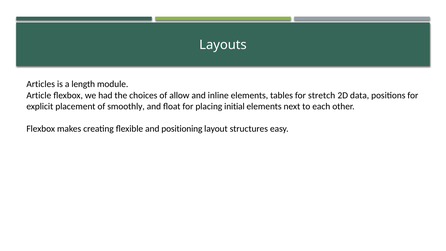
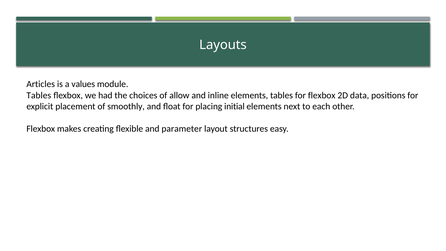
length: length -> values
Article at (39, 95): Article -> Tables
for stretch: stretch -> flexbox
positioning: positioning -> parameter
